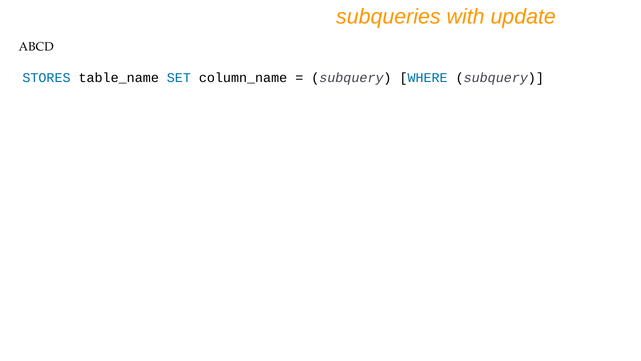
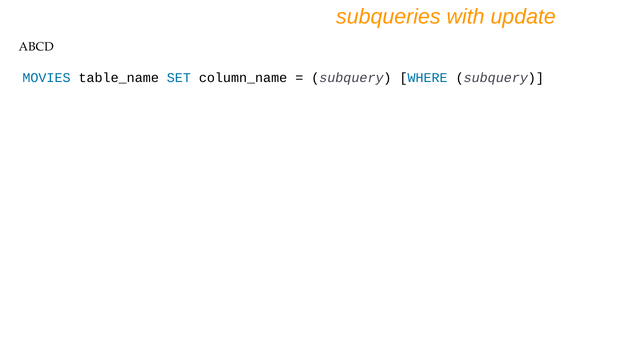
STORES: STORES -> MOVIES
